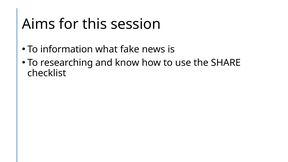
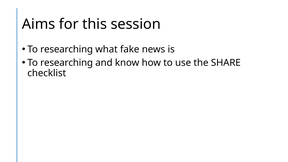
information at (67, 49): information -> researching
